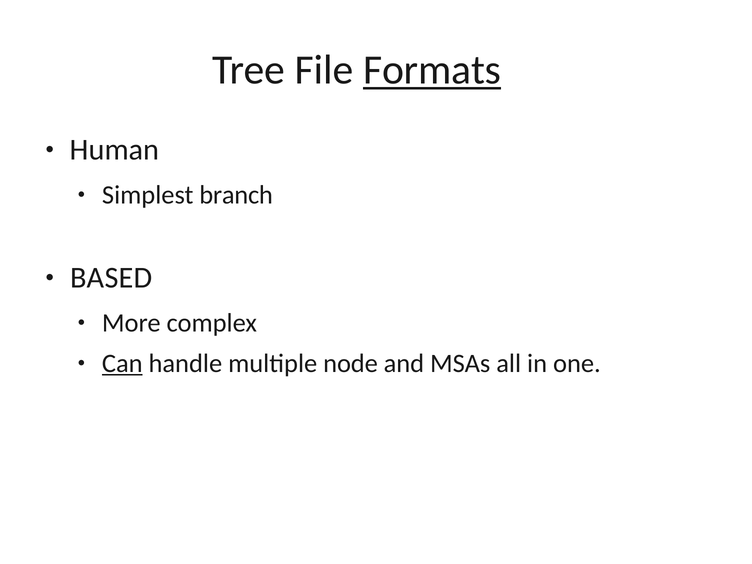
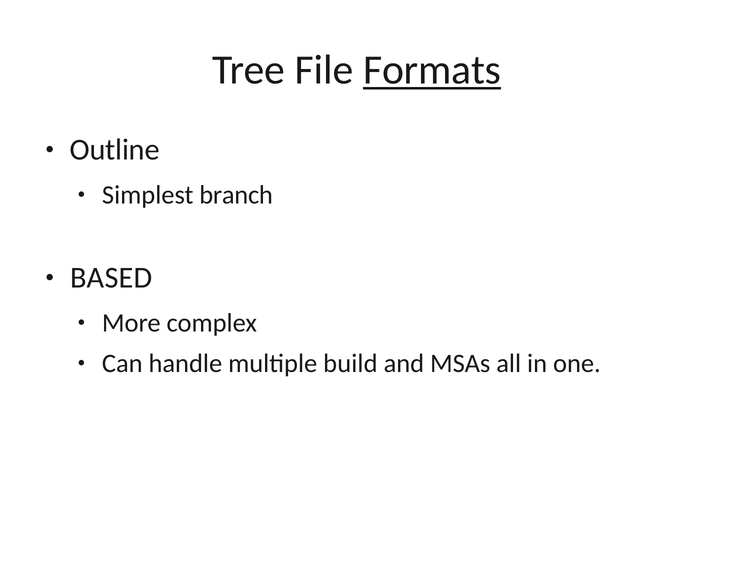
Human: Human -> Outline
Can underline: present -> none
node: node -> build
